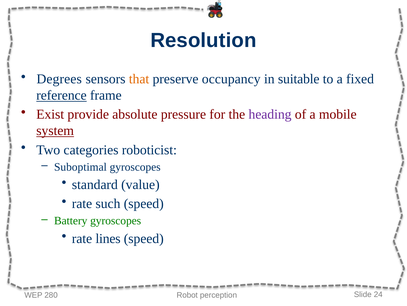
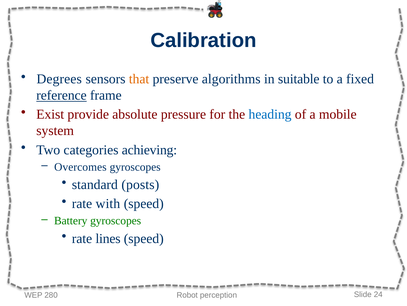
Resolution: Resolution -> Calibration
occupancy: occupancy -> algorithms
heading colour: purple -> blue
system underline: present -> none
roboticist: roboticist -> achieving
Suboptimal: Suboptimal -> Overcomes
value: value -> posts
such: such -> with
